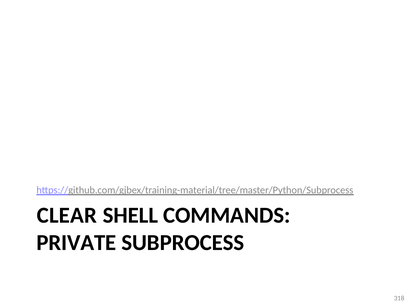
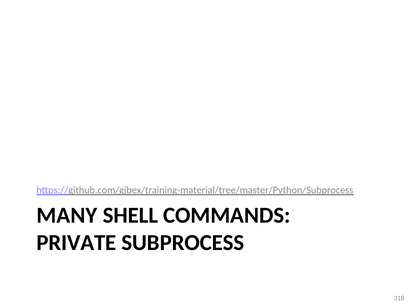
CLEAR: CLEAR -> MANY
